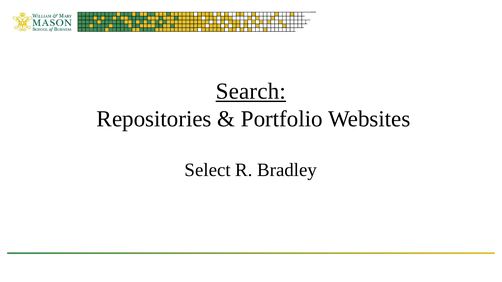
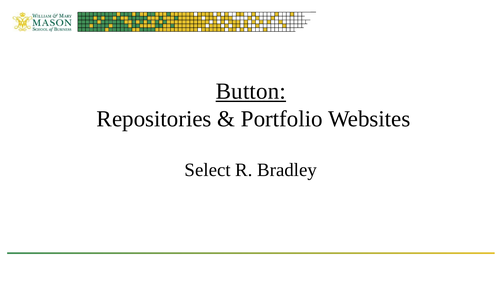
Search: Search -> Button
